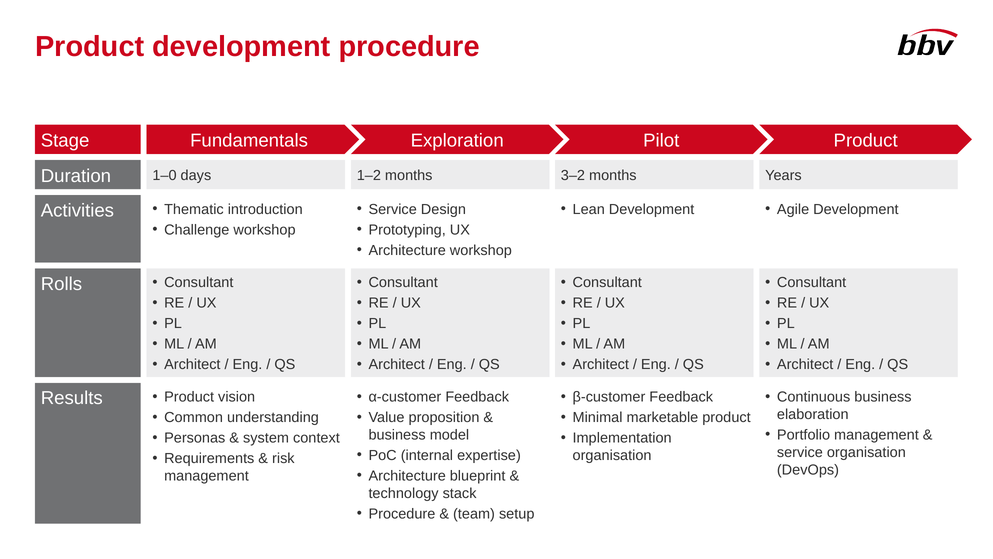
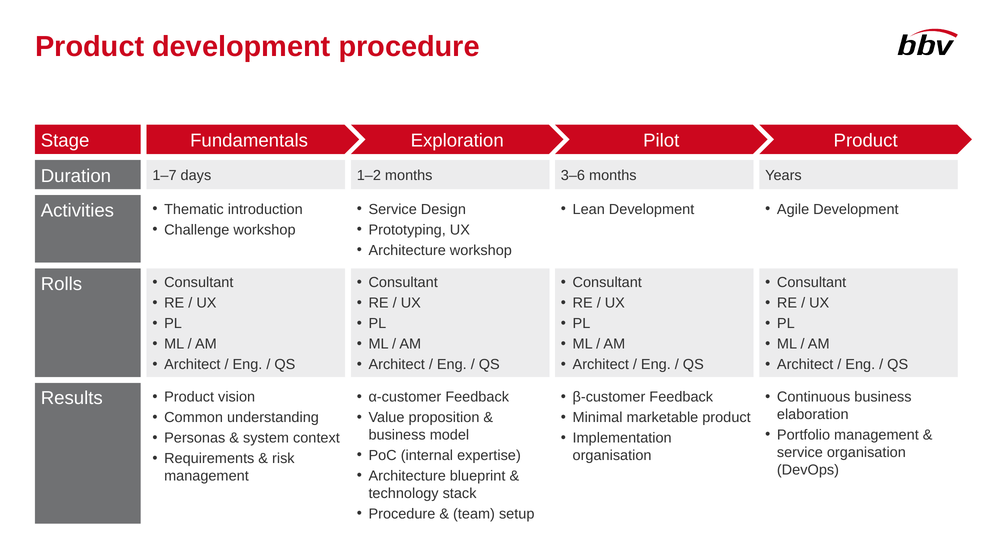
1–0: 1–0 -> 1–7
3–2: 3–2 -> 3–6
